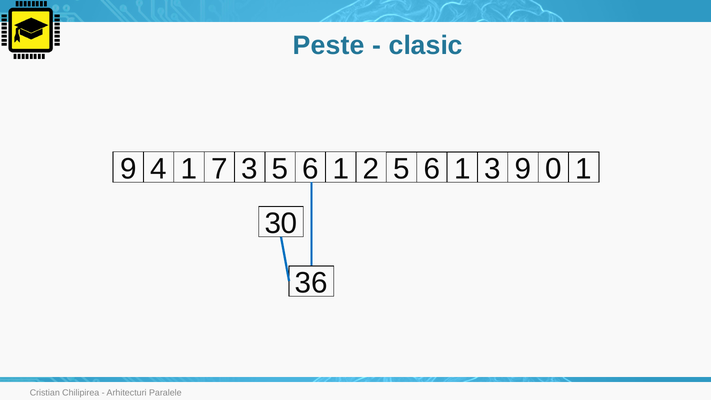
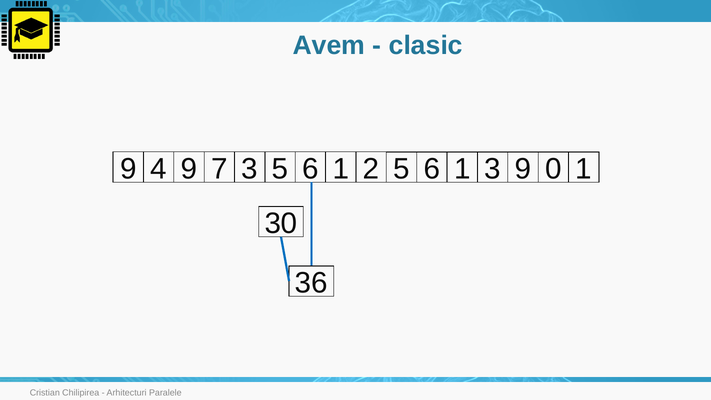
Peste: Peste -> Avem
4 1: 1 -> 9
